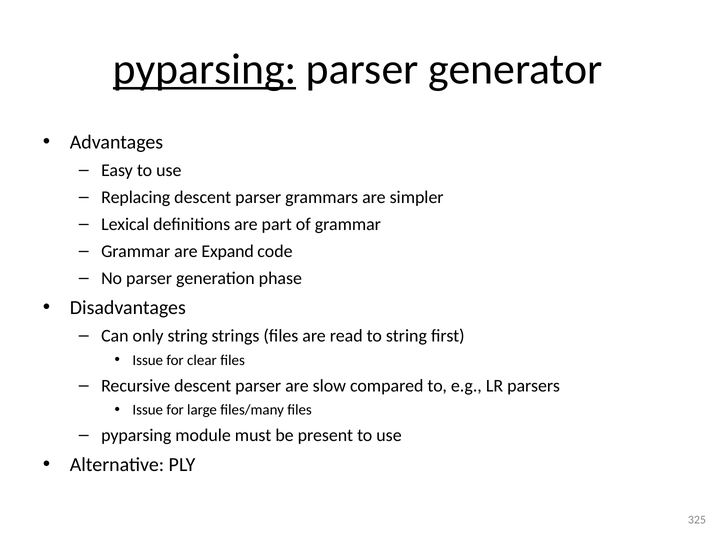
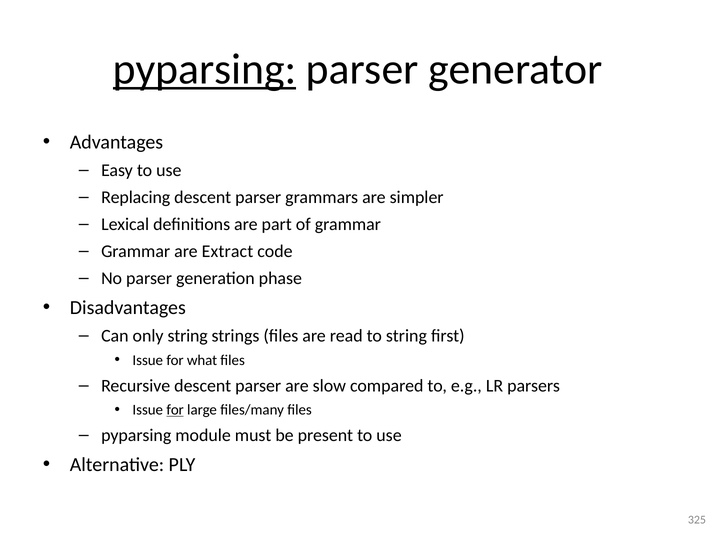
Expand: Expand -> Extract
clear: clear -> what
for at (175, 410) underline: none -> present
